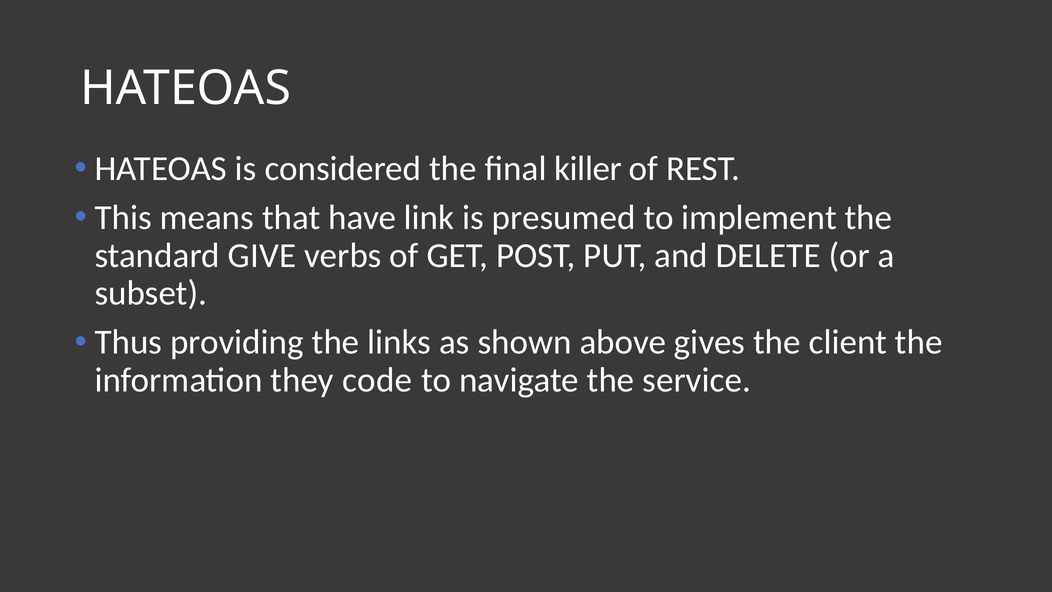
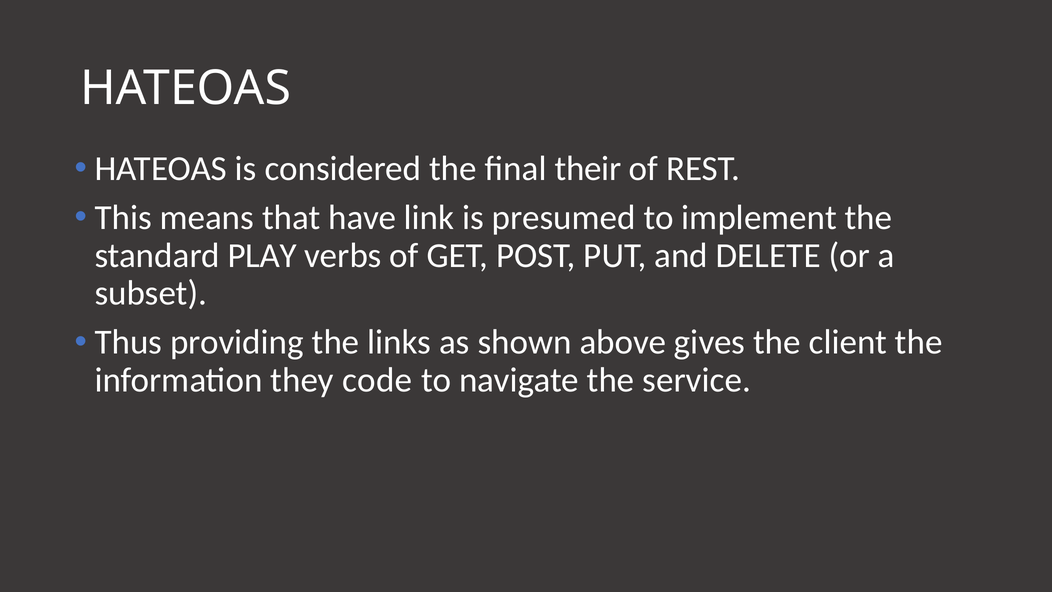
killer: killer -> their
GIVE: GIVE -> PLAY
